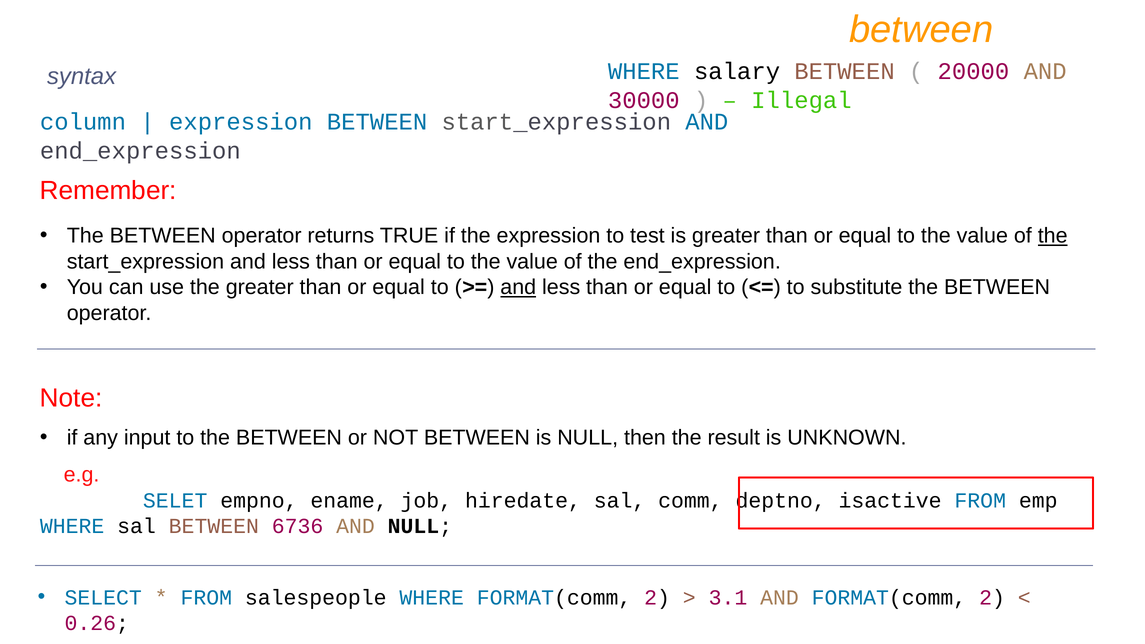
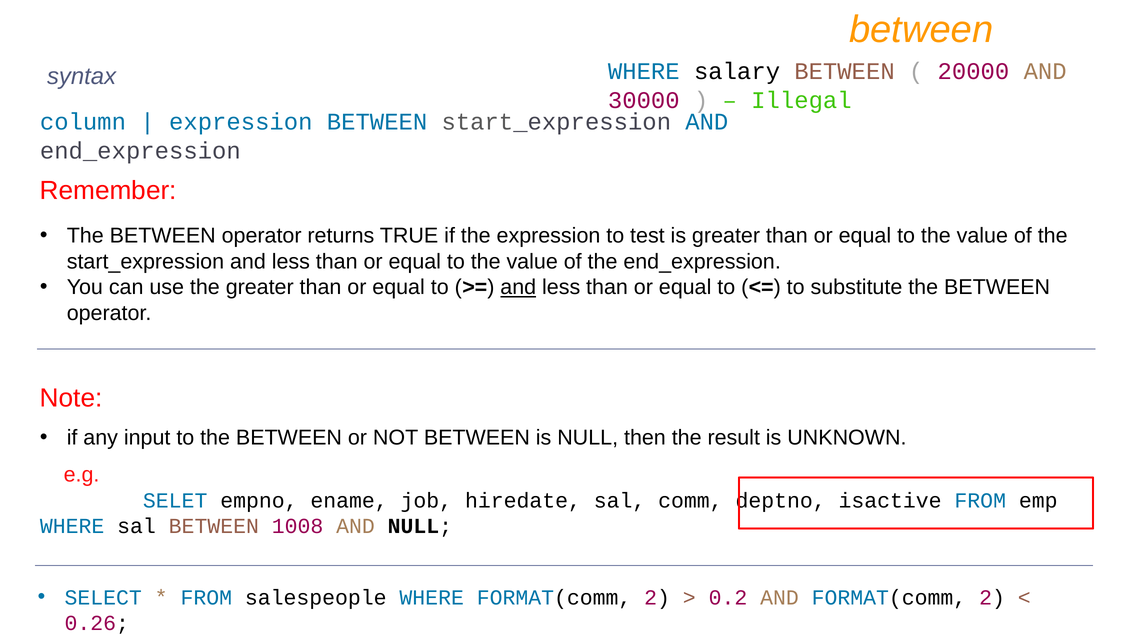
the at (1053, 236) underline: present -> none
6736: 6736 -> 1008
3.1: 3.1 -> 0.2
